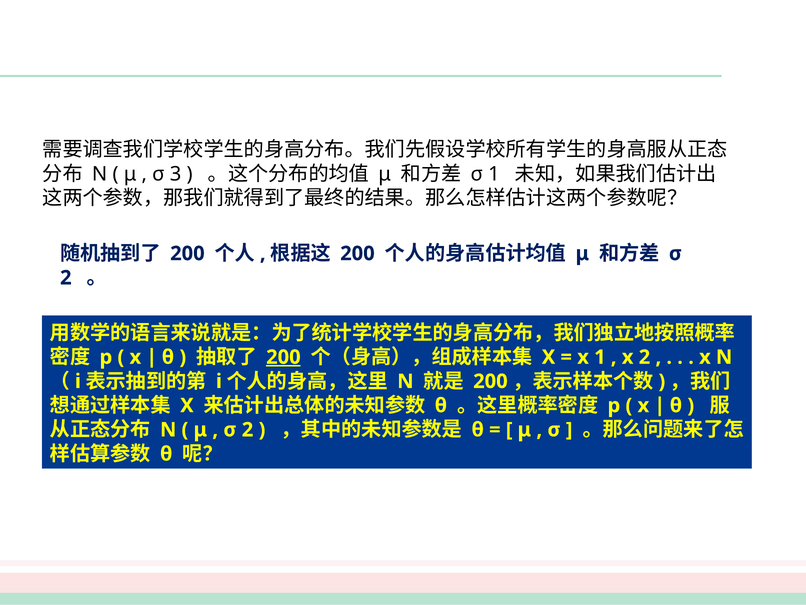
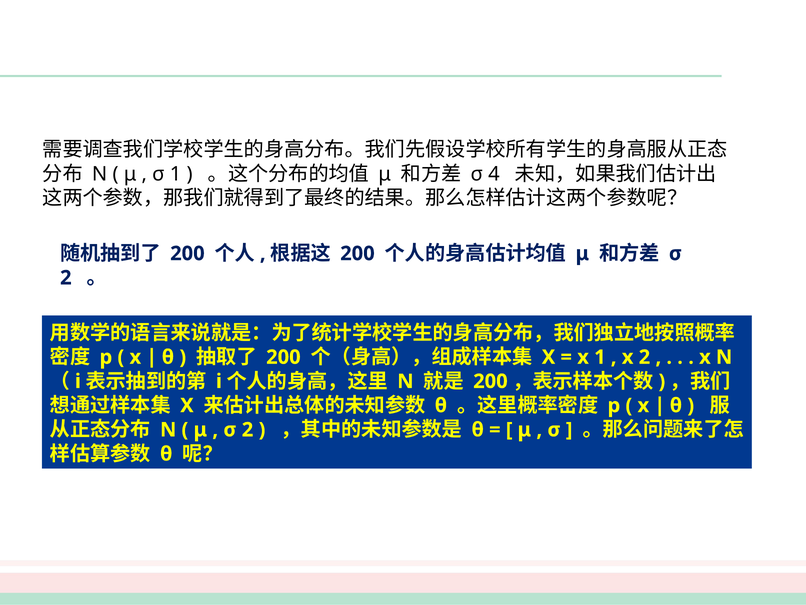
σ 3: 3 -> 1
σ 1: 1 -> 4
200 at (283, 357) underline: present -> none
